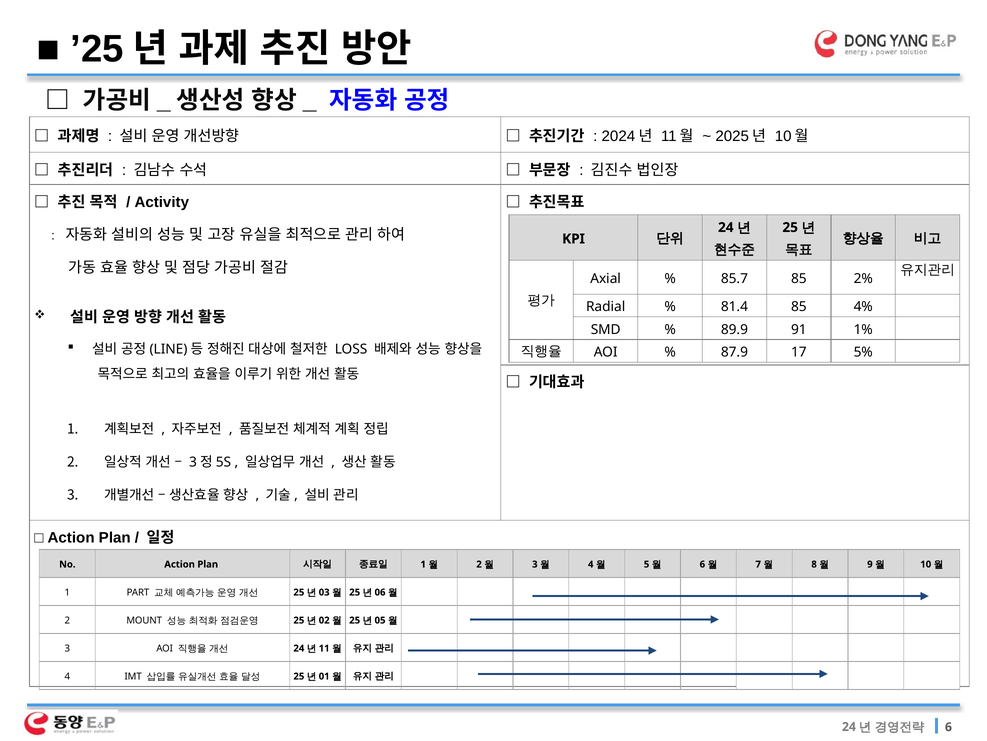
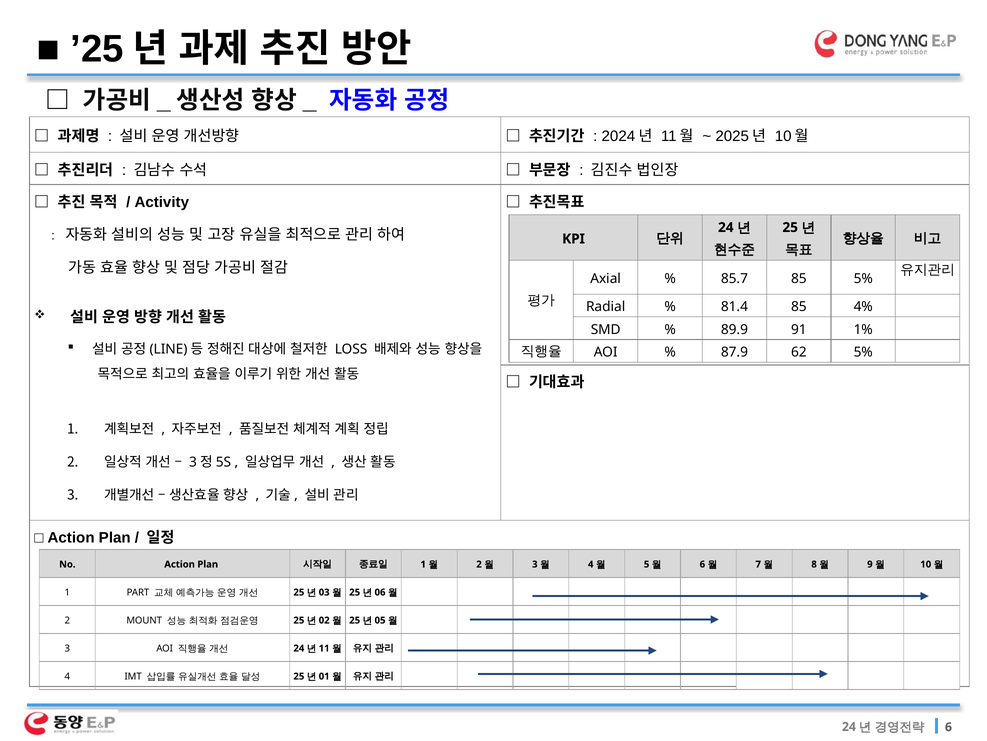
85 2%: 2% -> 5%
17: 17 -> 62
